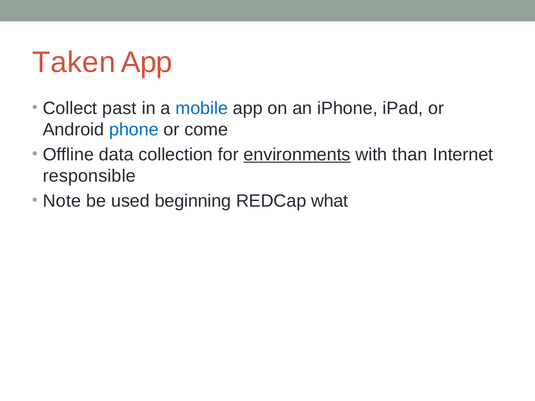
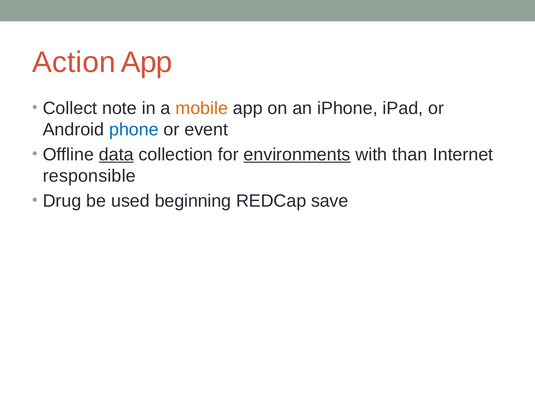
Taken: Taken -> Action
past: past -> note
mobile colour: blue -> orange
come: come -> event
data underline: none -> present
Note: Note -> Drug
what: what -> save
